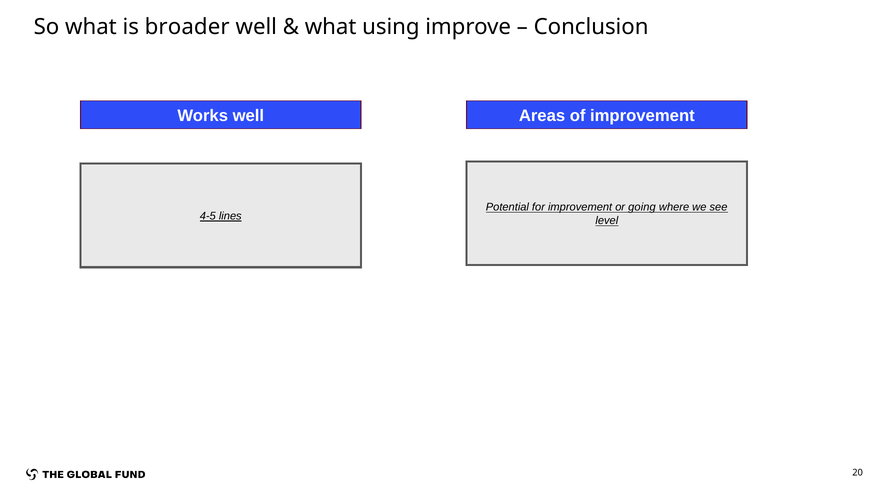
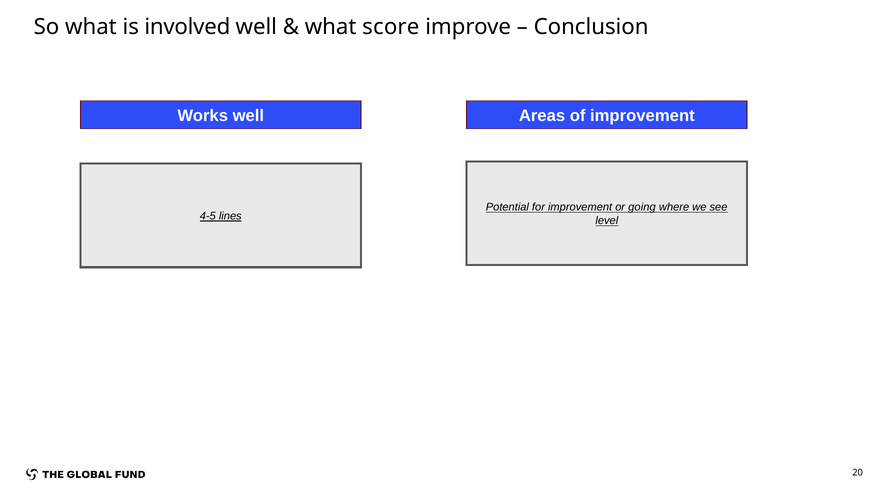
broader: broader -> involved
using: using -> score
